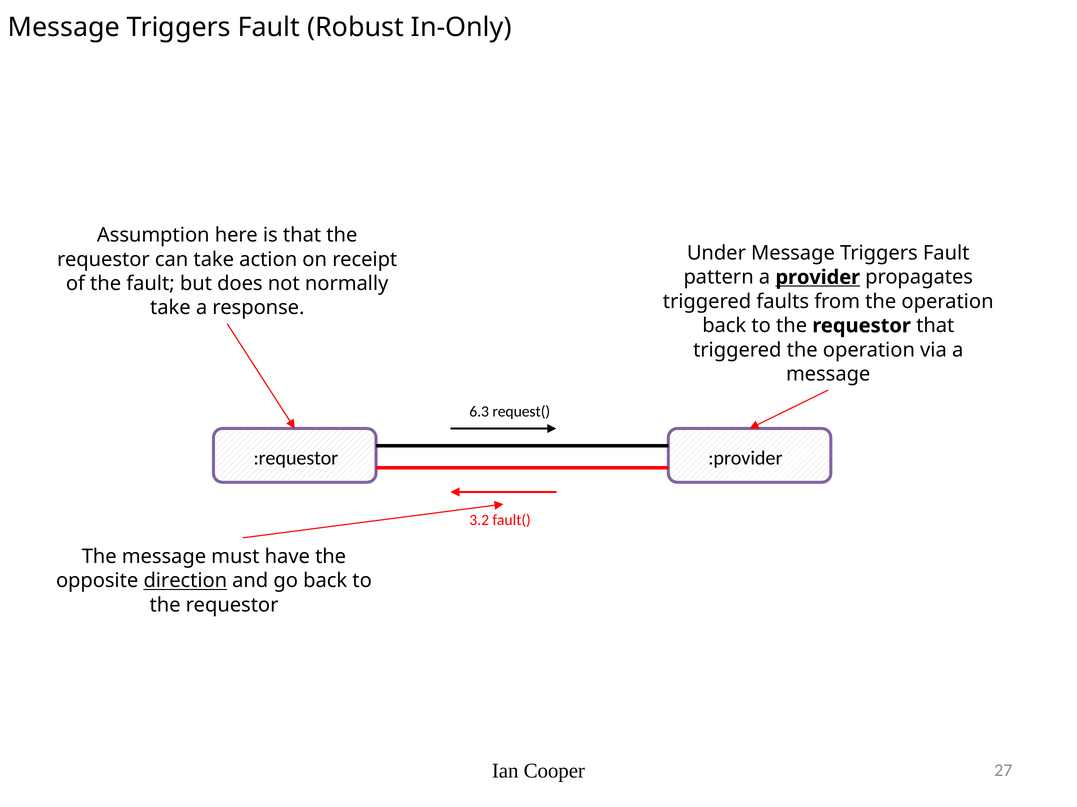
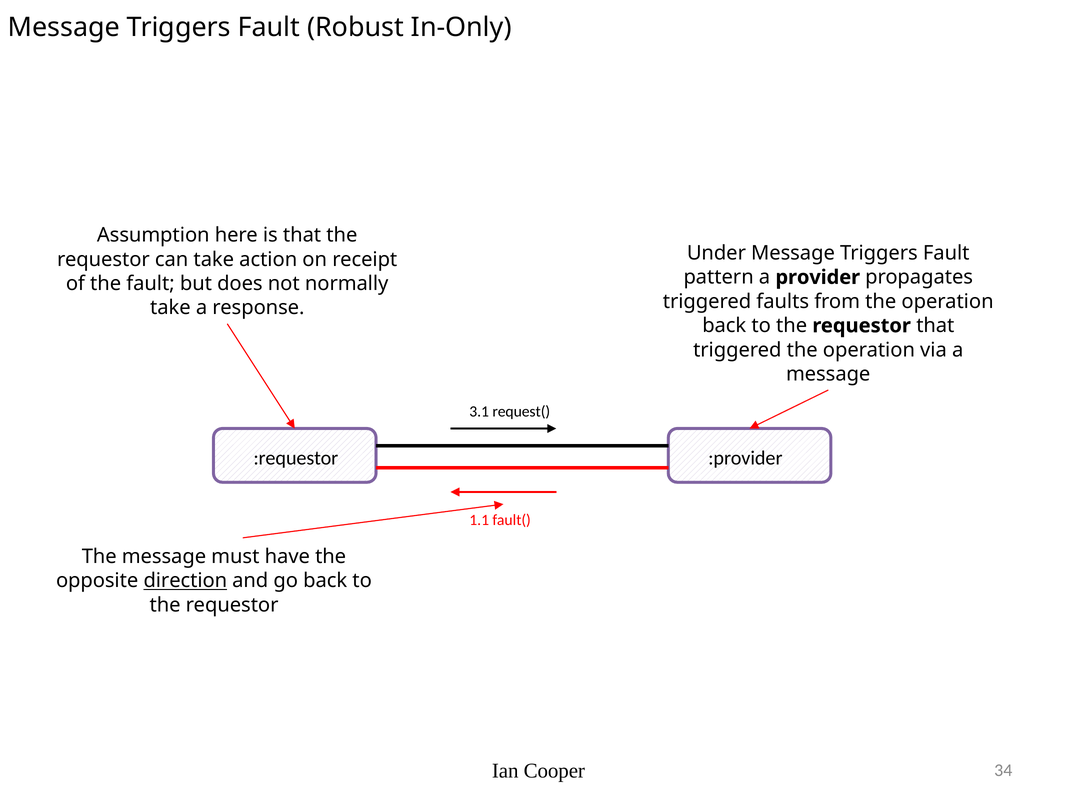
provider underline: present -> none
6.3: 6.3 -> 3.1
3.2: 3.2 -> 1.1
27: 27 -> 34
